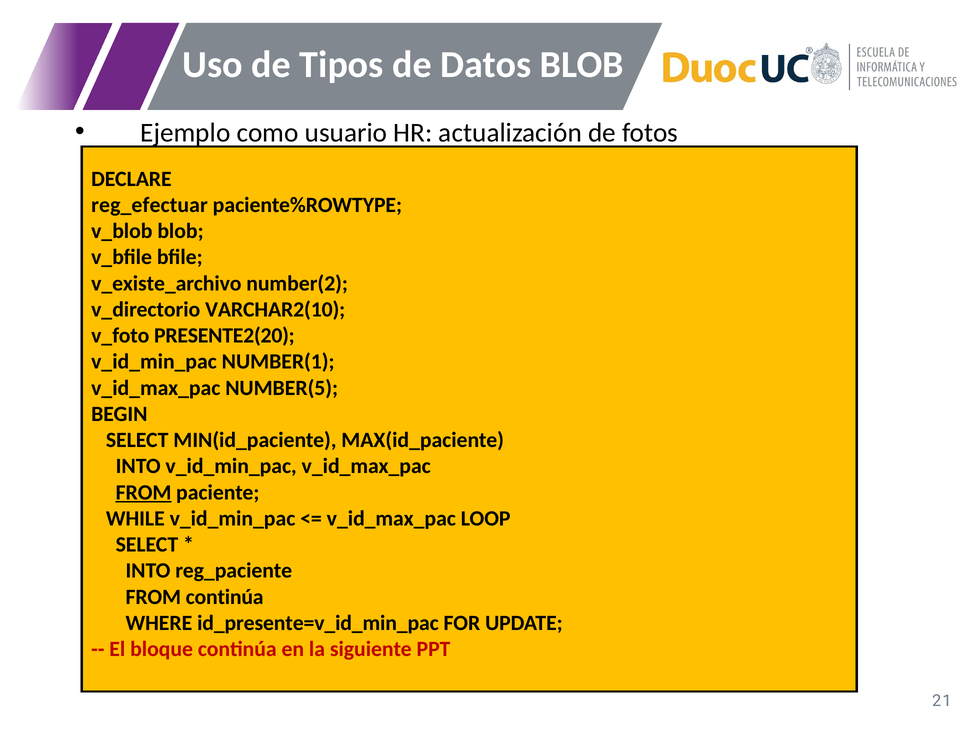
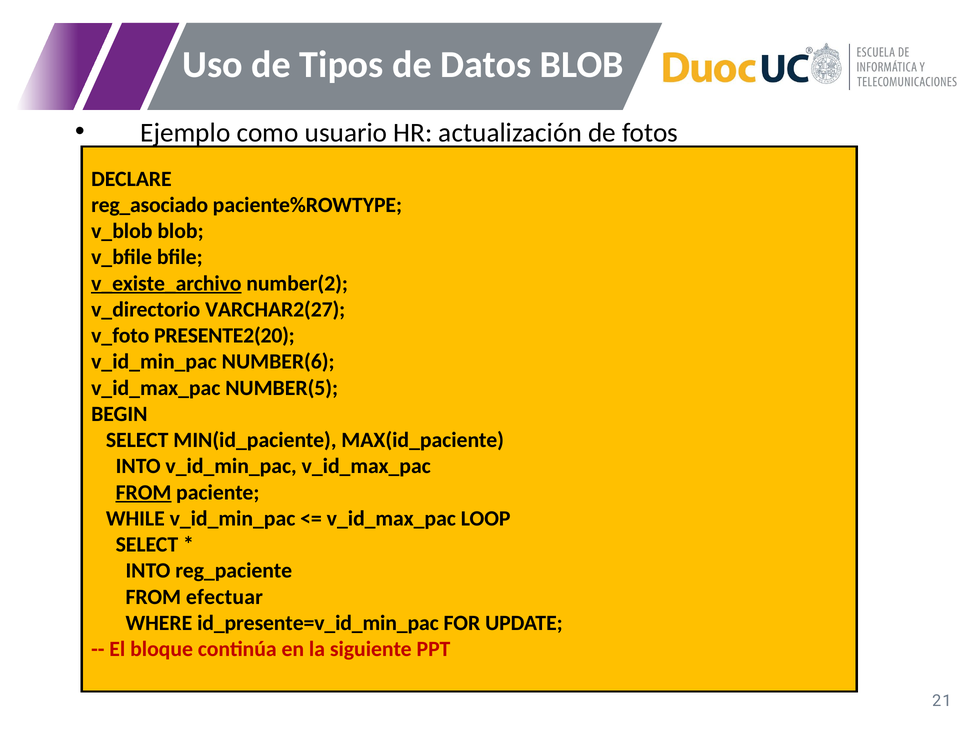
reg_efectuar: reg_efectuar -> reg_asociado
v_existe_archivo underline: none -> present
VARCHAR2(10: VARCHAR2(10 -> VARCHAR2(27
NUMBER(1: NUMBER(1 -> NUMBER(6
FROM continúa: continúa -> efectuar
